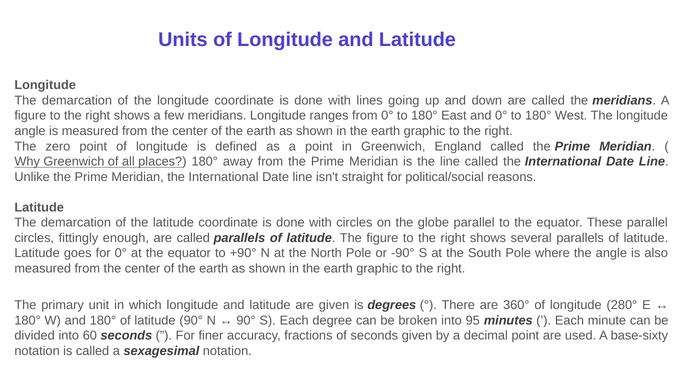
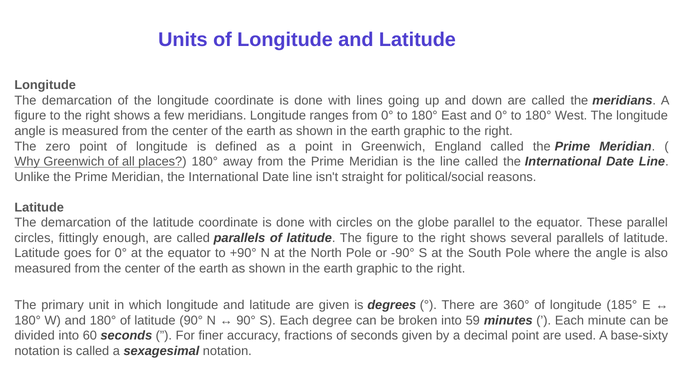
280°: 280° -> 185°
95: 95 -> 59
